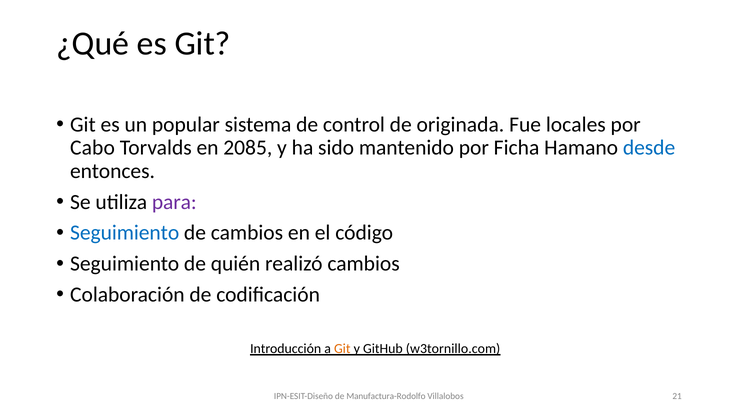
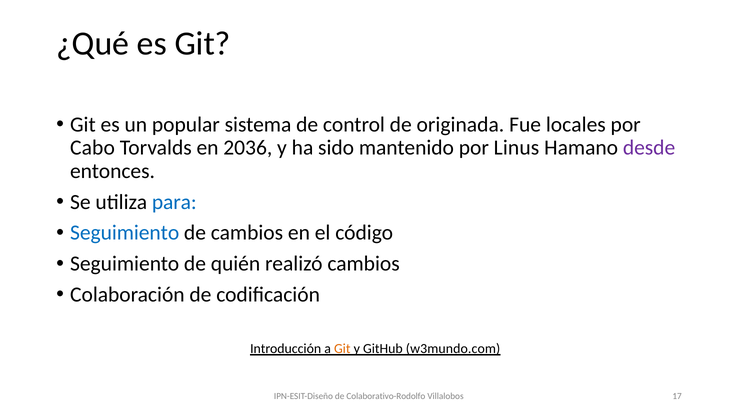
2085: 2085 -> 2036
Ficha: Ficha -> Linus
desde colour: blue -> purple
para colour: purple -> blue
w3tornillo.com: w3tornillo.com -> w3mundo.com
Manufactura-Rodolfo: Manufactura-Rodolfo -> Colaborativo-Rodolfo
21: 21 -> 17
